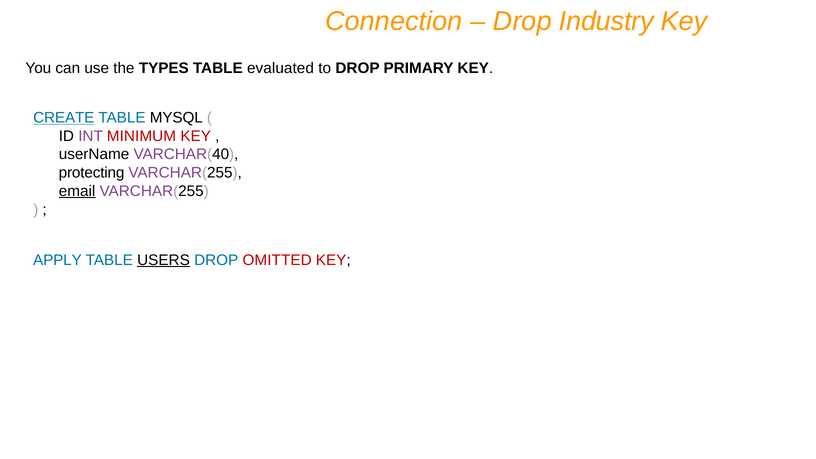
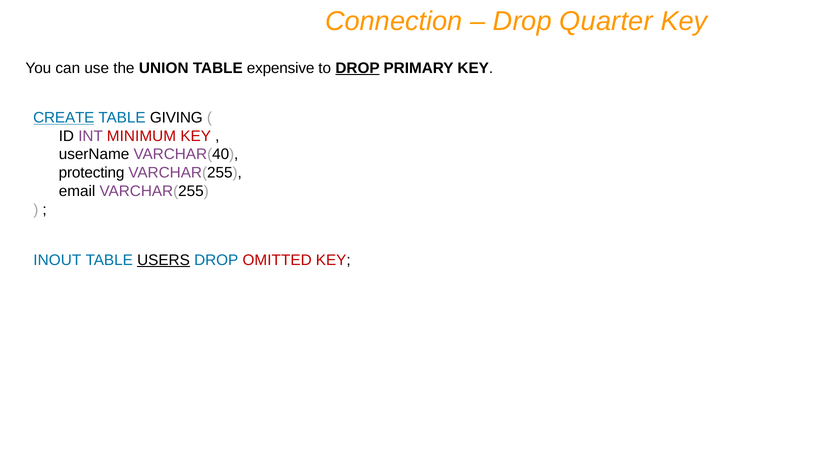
Industry: Industry -> Quarter
TYPES: TYPES -> UNION
evaluated: evaluated -> expensive
DROP at (358, 68) underline: none -> present
MYSQL: MYSQL -> GIVING
email underline: present -> none
APPLY: APPLY -> INOUT
